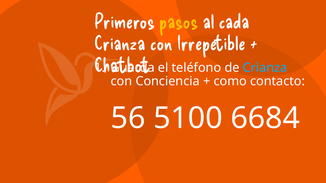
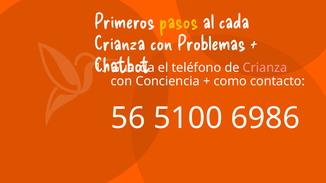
Irrepetible: Irrepetible -> Problemas
Crianza at (265, 68) colour: light blue -> pink
6684: 6684 -> 6986
